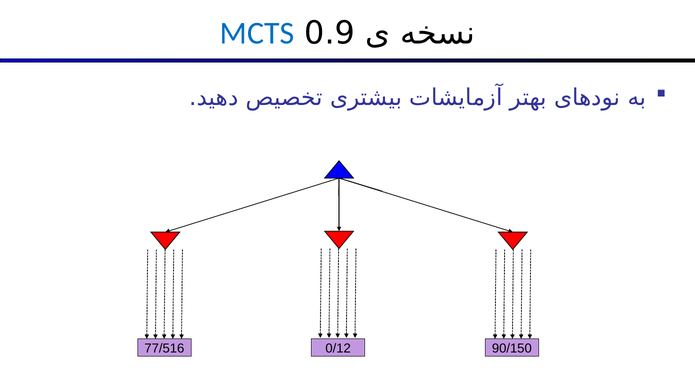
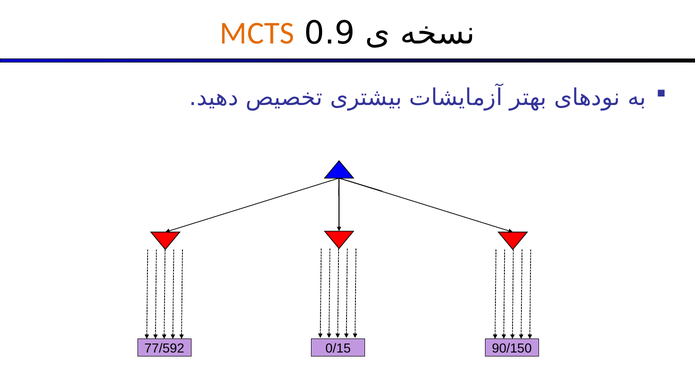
MCTS colour: blue -> orange
77/516: 77/516 -> 77/592
0/12: 0/12 -> 0/15
